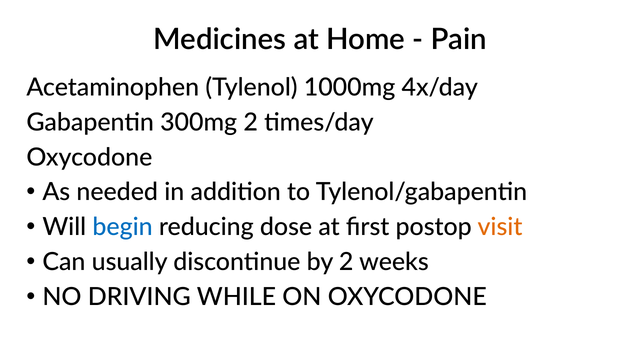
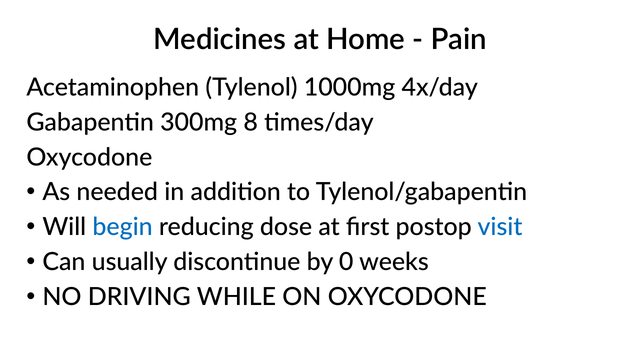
300mg 2: 2 -> 8
visit colour: orange -> blue
by 2: 2 -> 0
